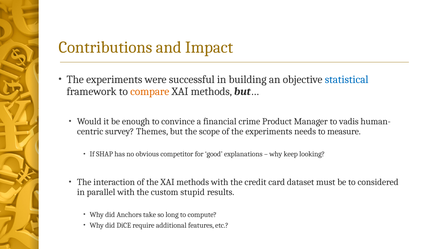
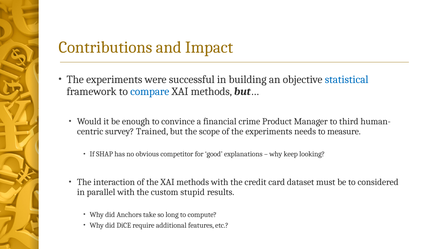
compare colour: orange -> blue
vadis: vadis -> third
Themes: Themes -> Trained
